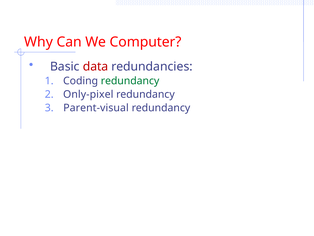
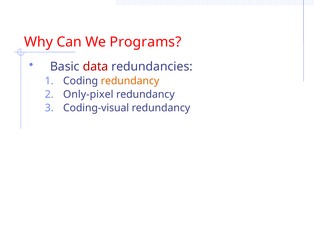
Computer: Computer -> Programs
redundancy at (130, 81) colour: green -> orange
Parent-visual: Parent-visual -> Coding-visual
